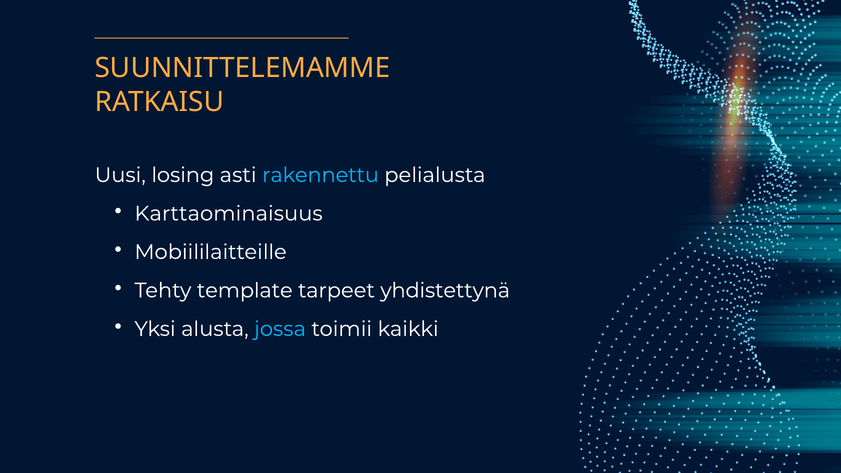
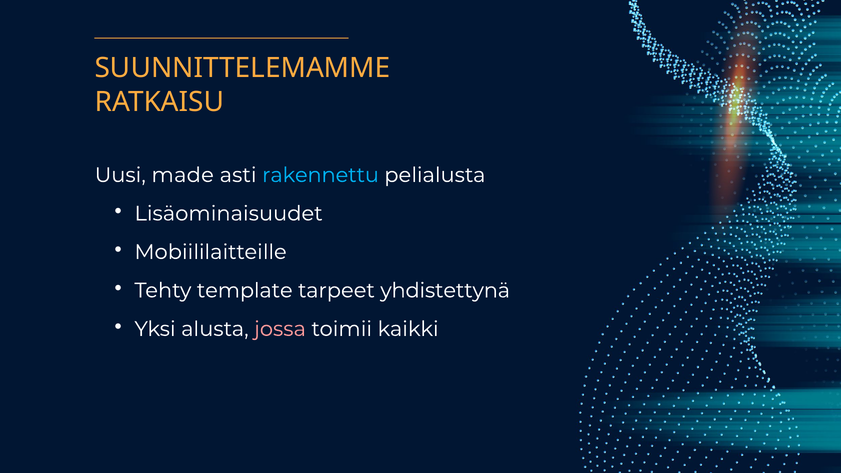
losing: losing -> made
Karttaominaisuus: Karttaominaisuus -> Lisäominaisuudet
jossa colour: light blue -> pink
